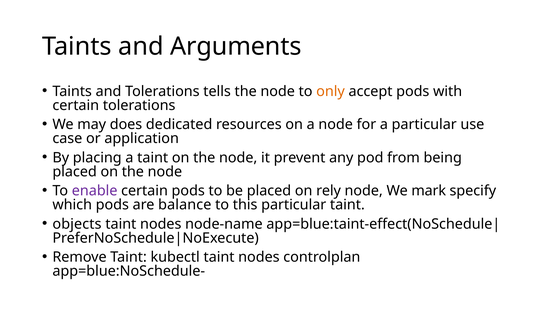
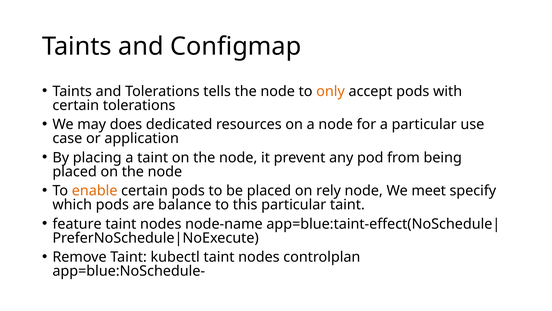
Arguments: Arguments -> Configmap
enable colour: purple -> orange
mark: mark -> meet
objects: objects -> feature
